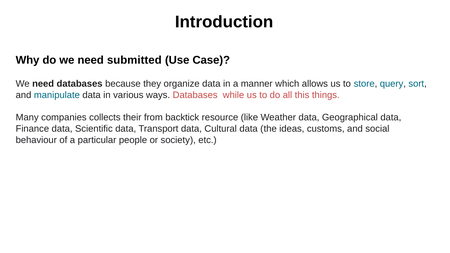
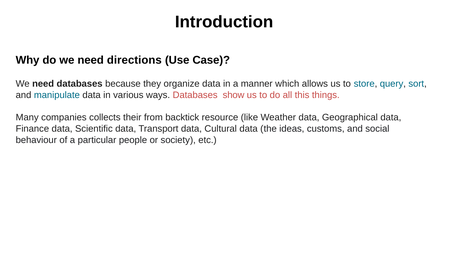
submitted: submitted -> directions
while: while -> show
